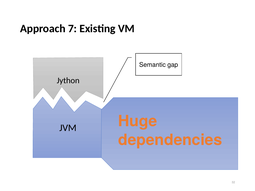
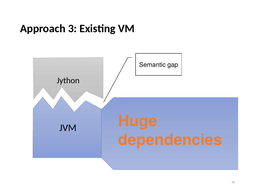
7: 7 -> 3
